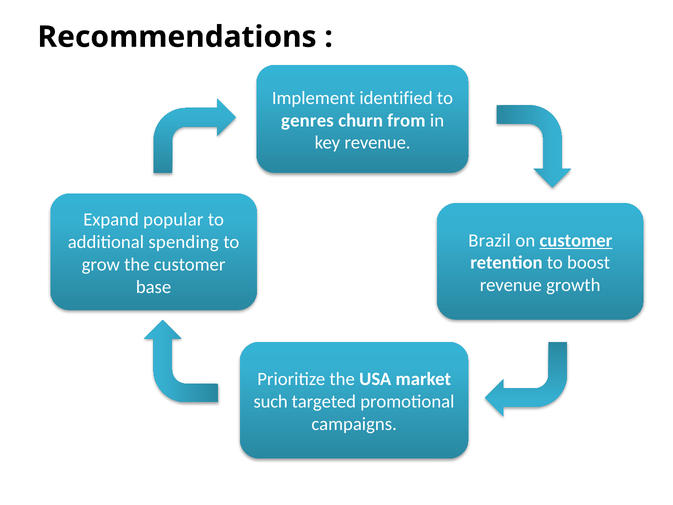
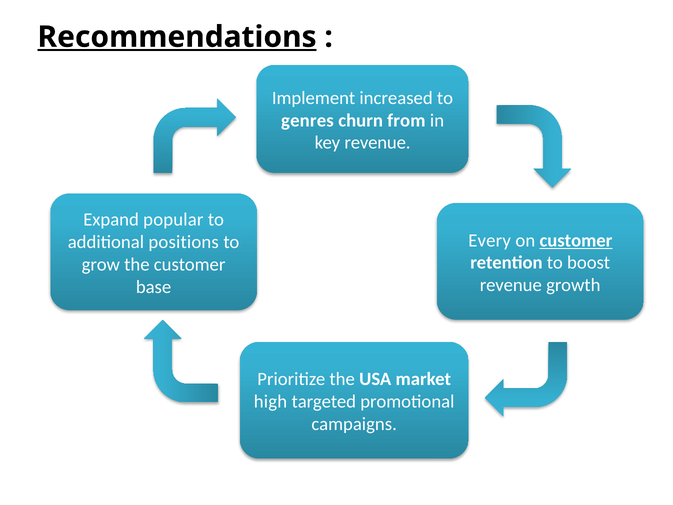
Recommendations underline: none -> present
identified: identified -> increased
Brazil: Brazil -> Every
spending: spending -> positions
such: such -> high
